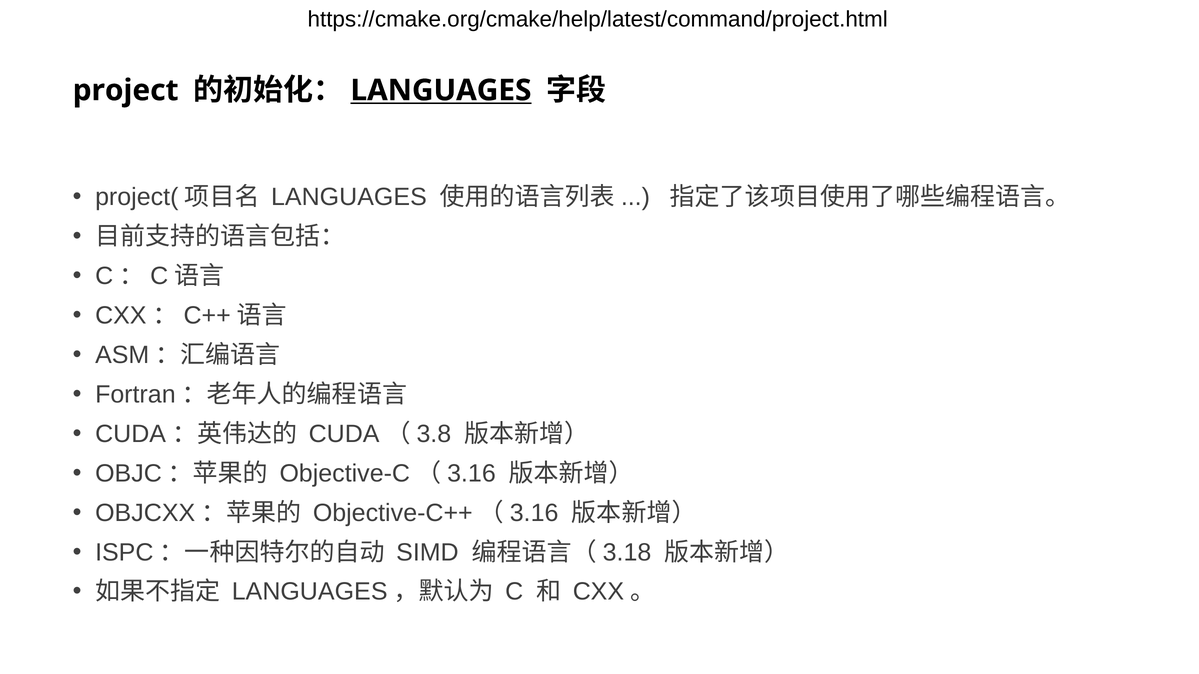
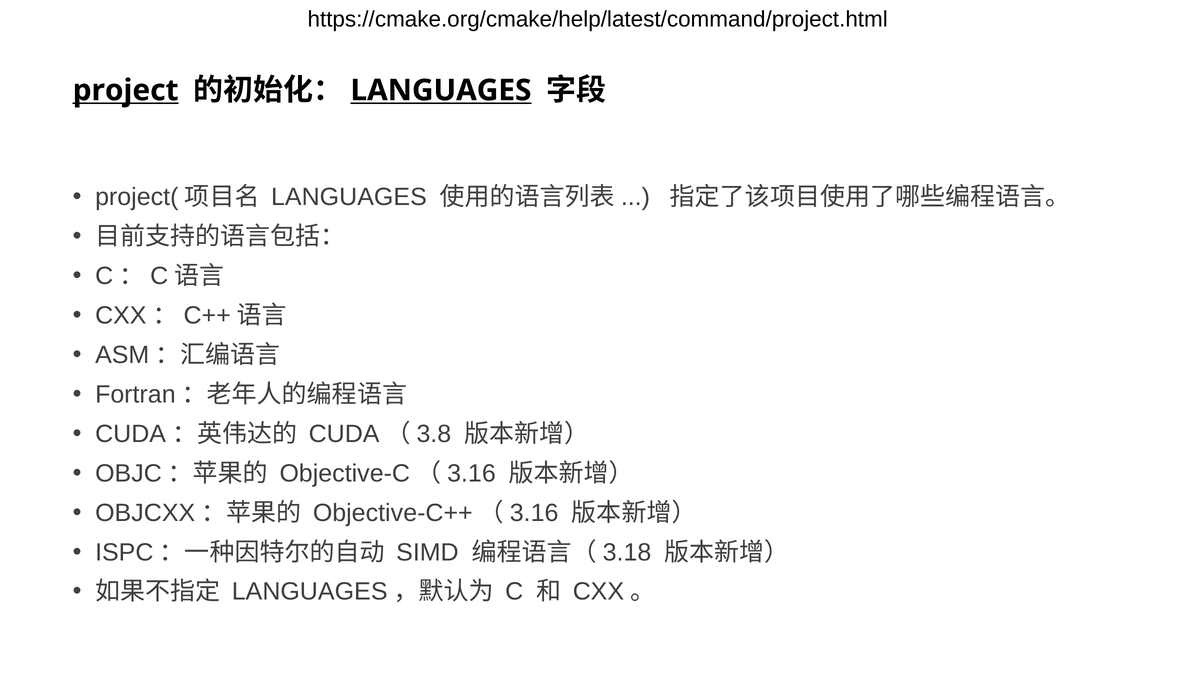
project underline: none -> present
